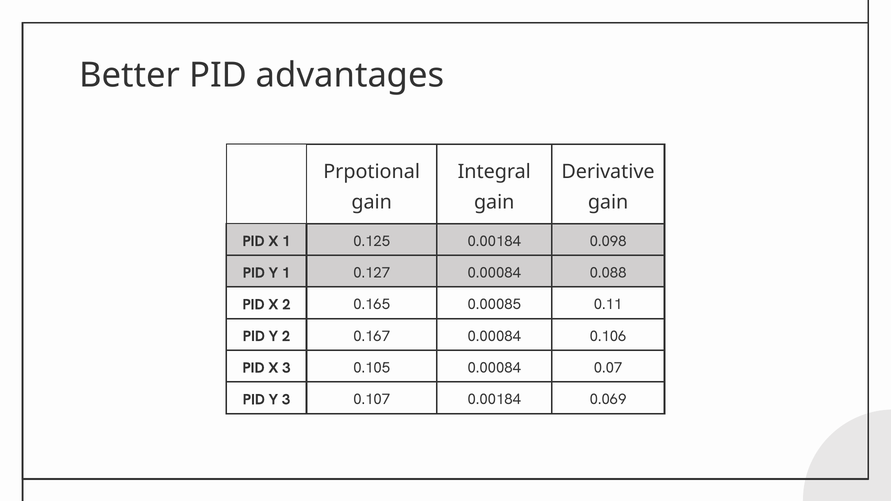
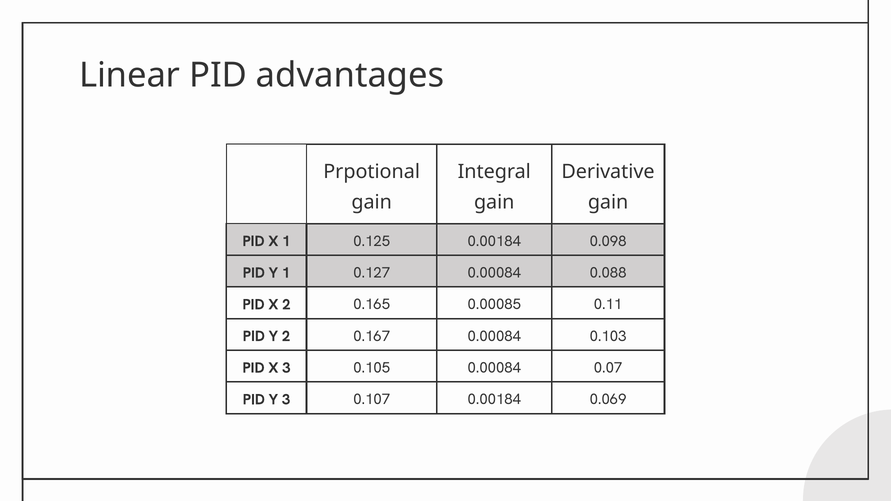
Better: Better -> Linear
0.106: 0.106 -> 0.103
